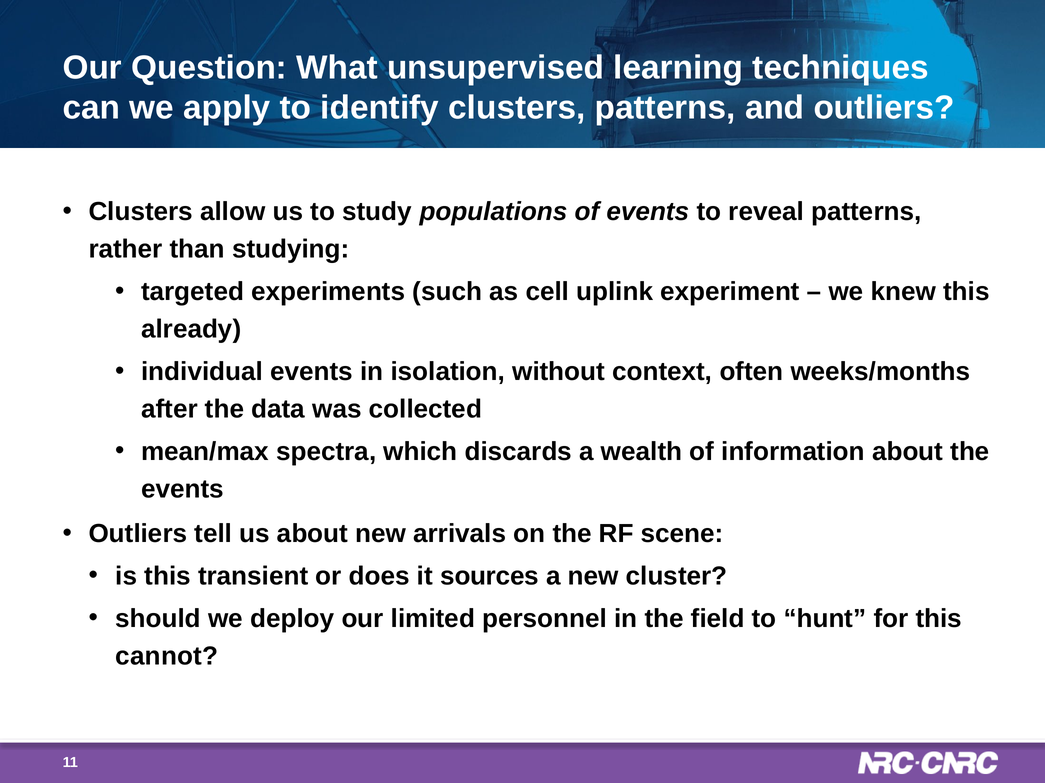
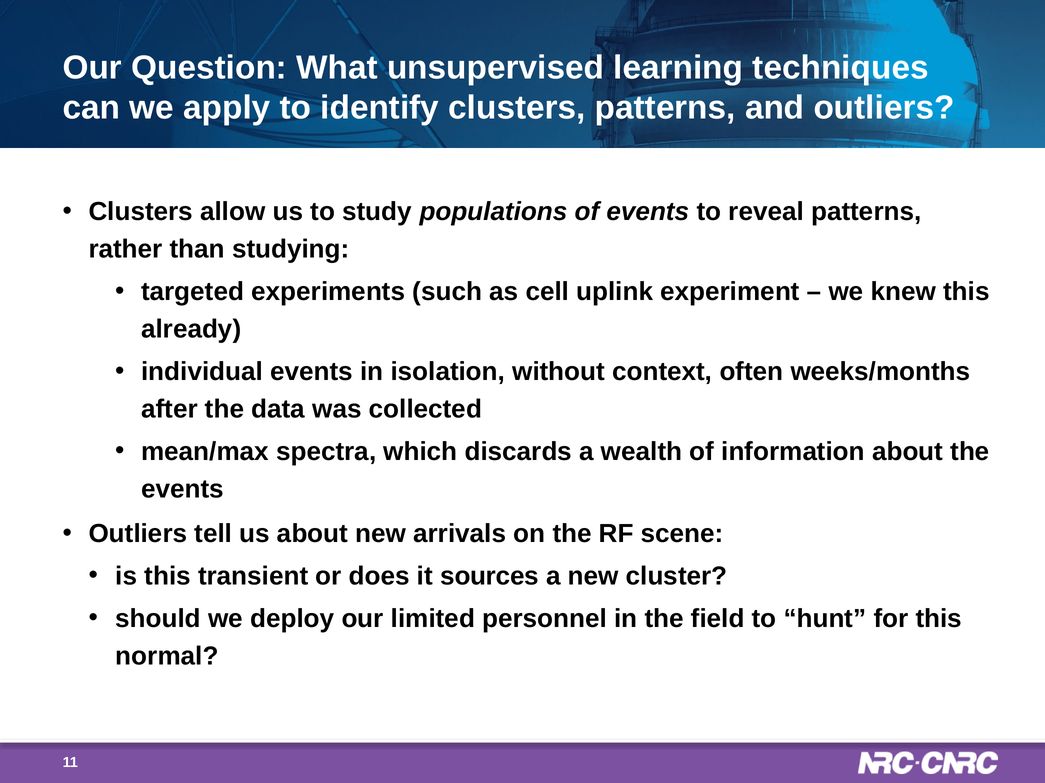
cannot: cannot -> normal
